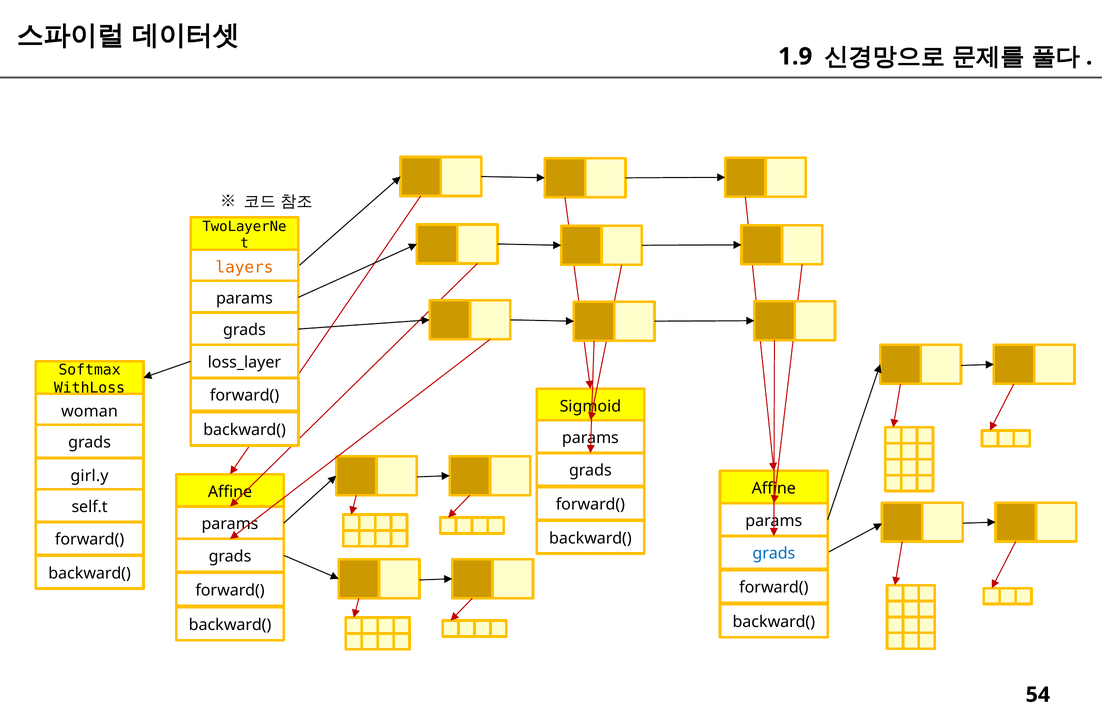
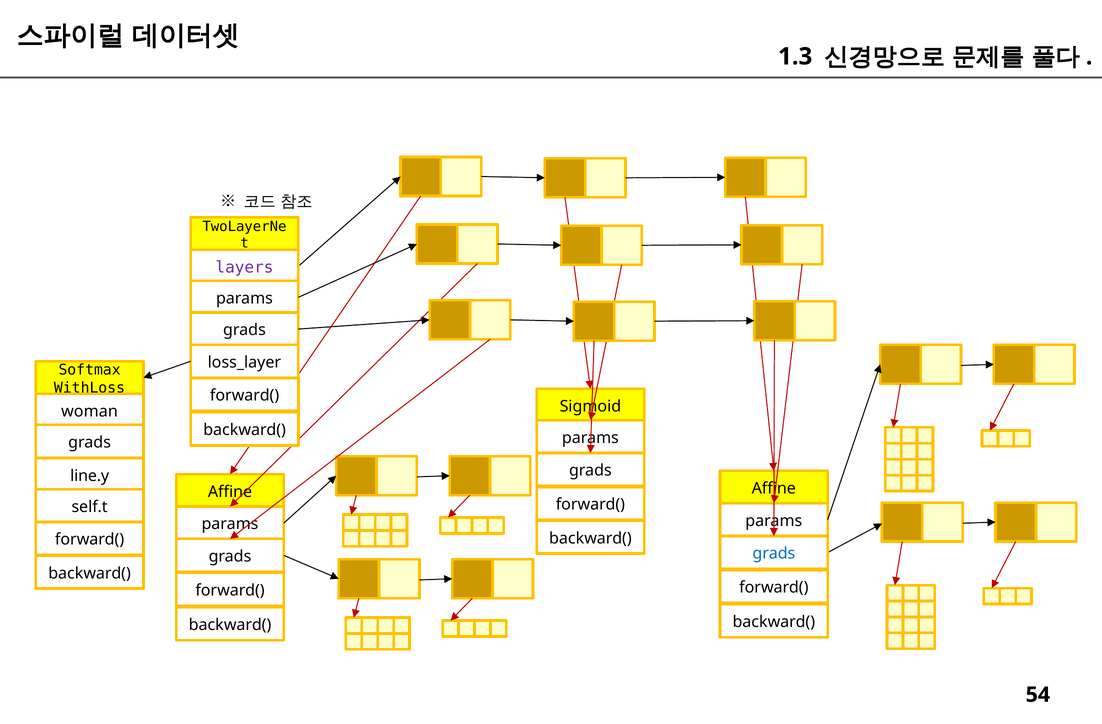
1.9: 1.9 -> 1.3
layers colour: orange -> purple
girl.y: girl.y -> line.y
